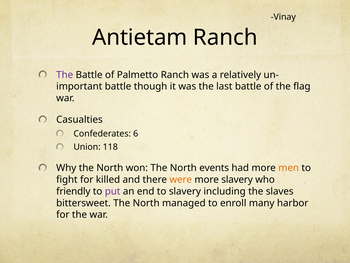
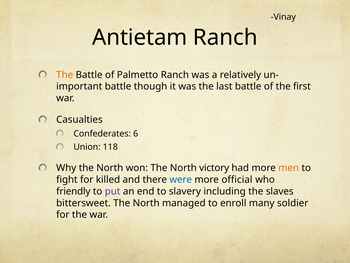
The at (65, 75) colour: purple -> orange
flag: flag -> first
events: events -> victory
were colour: orange -> blue
more slavery: slavery -> official
harbor: harbor -> soldier
